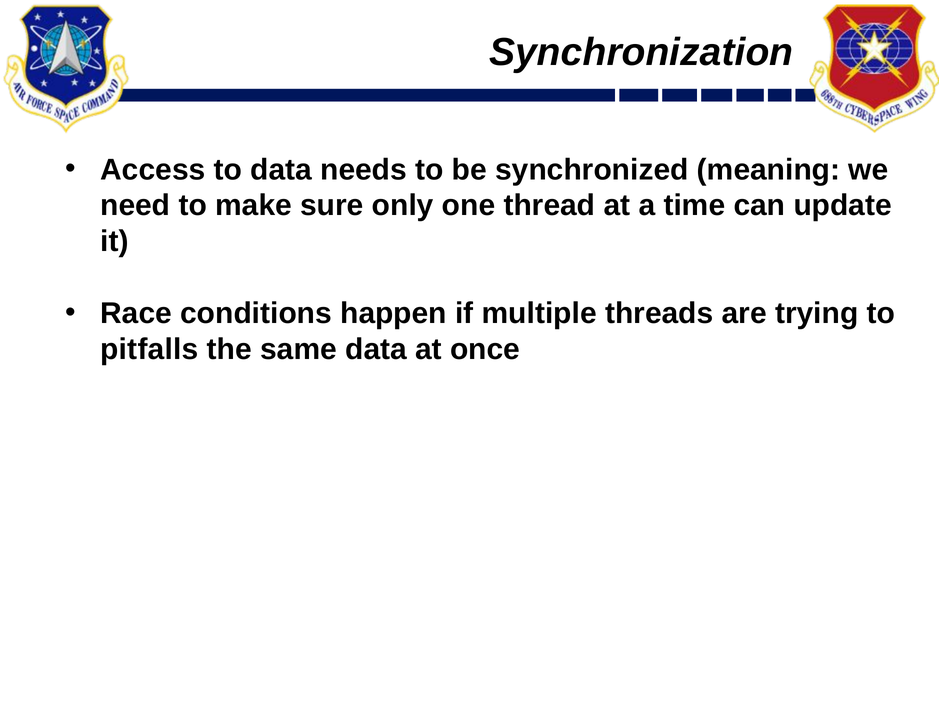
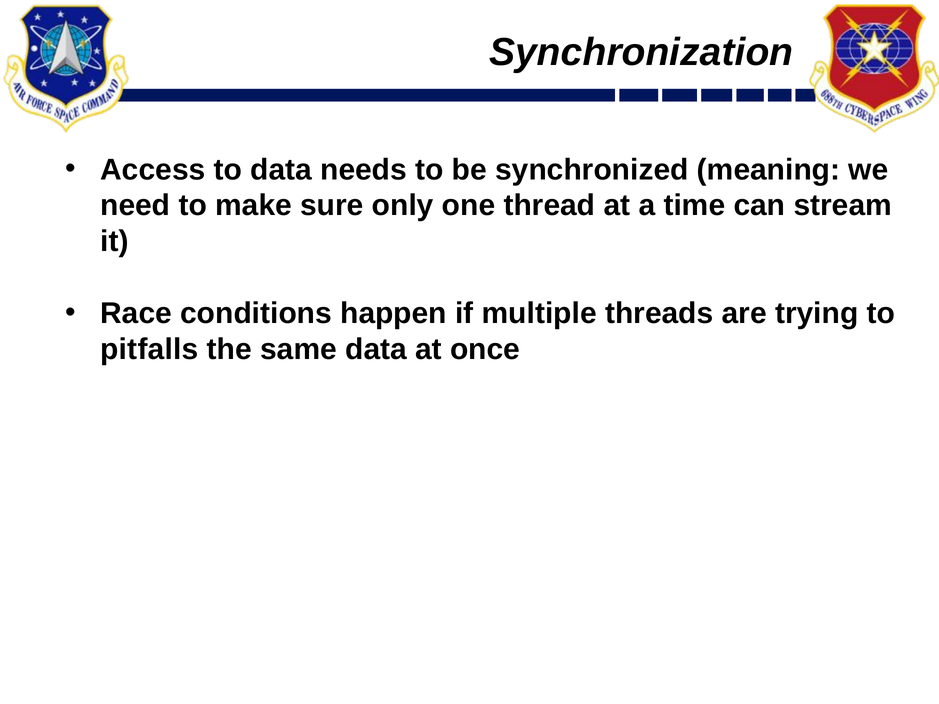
update: update -> stream
